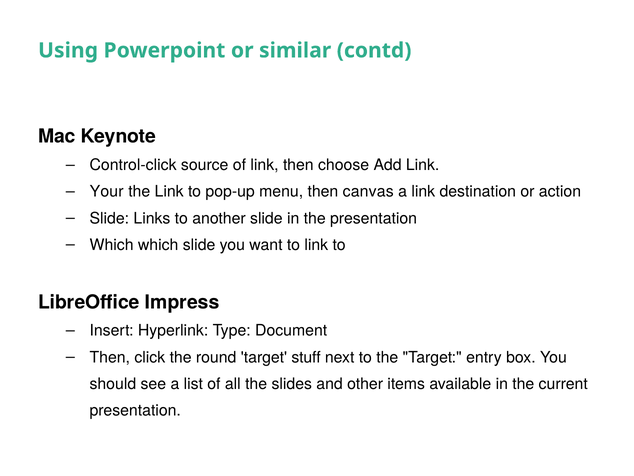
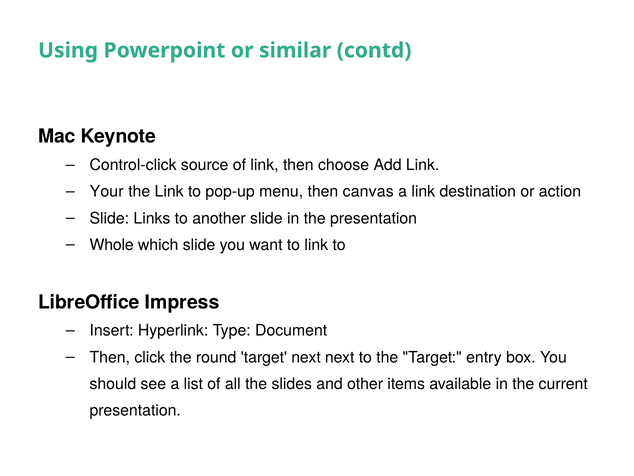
Which at (112, 245): Which -> Whole
target stuff: stuff -> next
